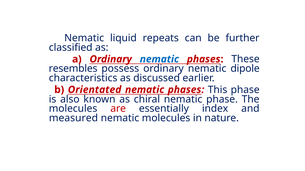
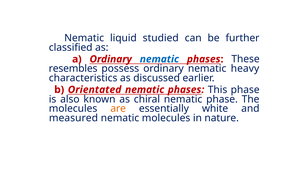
repeats: repeats -> studied
dipole: dipole -> heavy
are colour: red -> orange
index: index -> white
